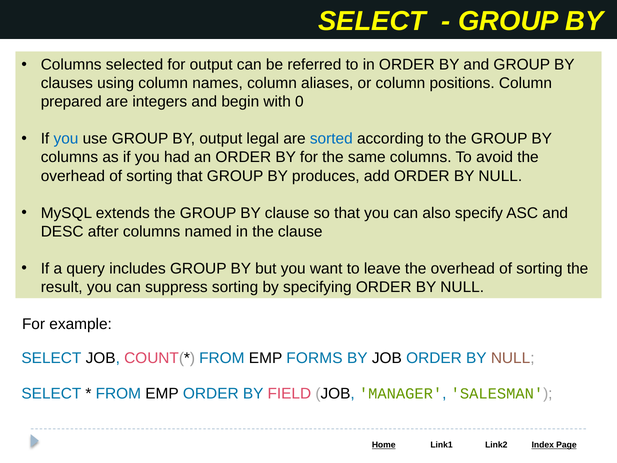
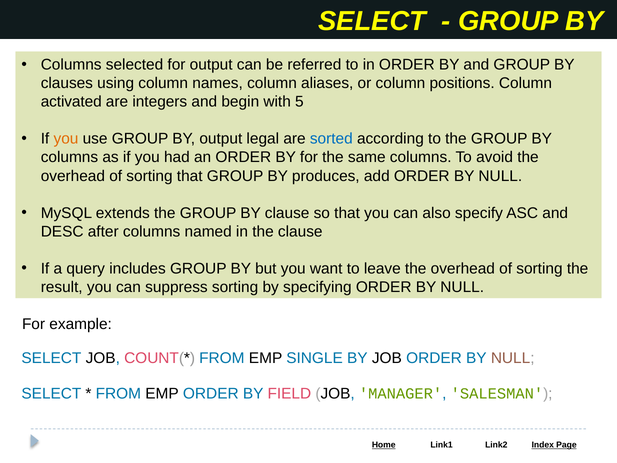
prepared: prepared -> activated
0: 0 -> 5
you at (66, 139) colour: blue -> orange
FORMS: FORMS -> SINGLE
